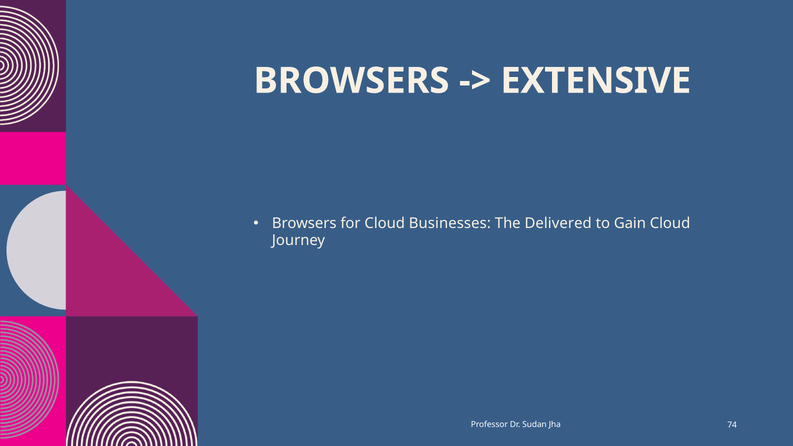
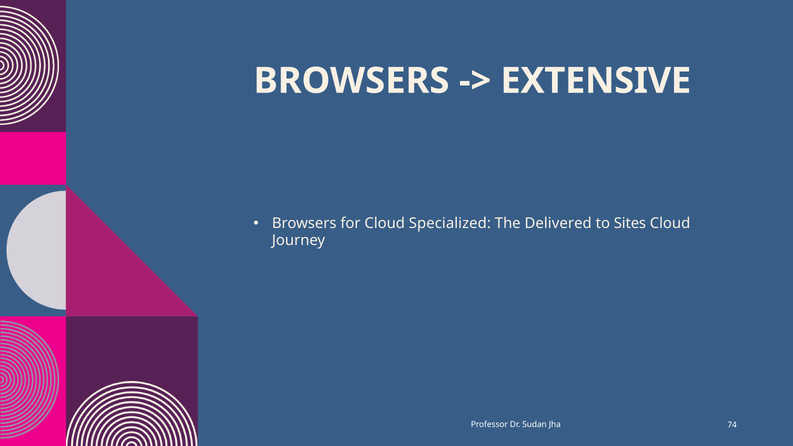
Businesses: Businesses -> Specialized
Gain: Gain -> Sites
